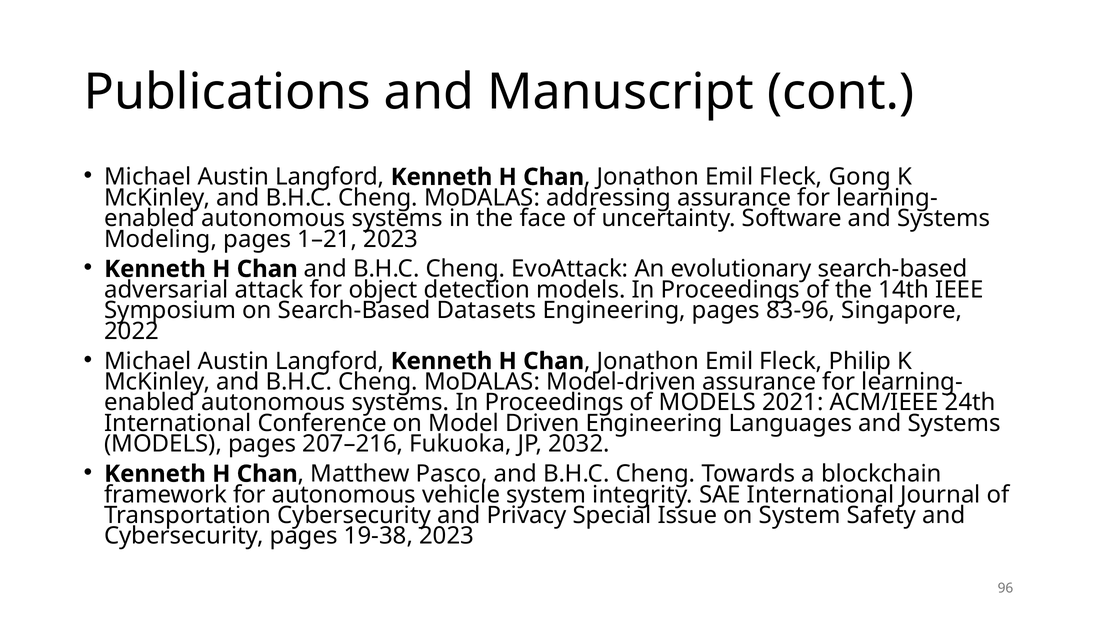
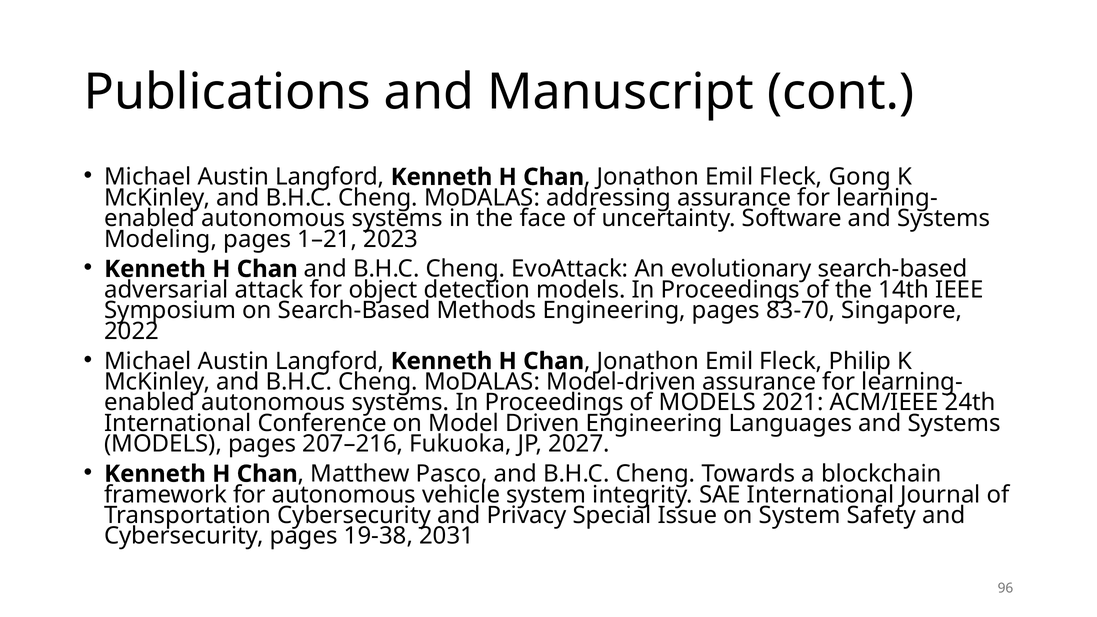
Datasets: Datasets -> Methods
83-96: 83-96 -> 83-70
2032: 2032 -> 2027
19-38 2023: 2023 -> 2031
